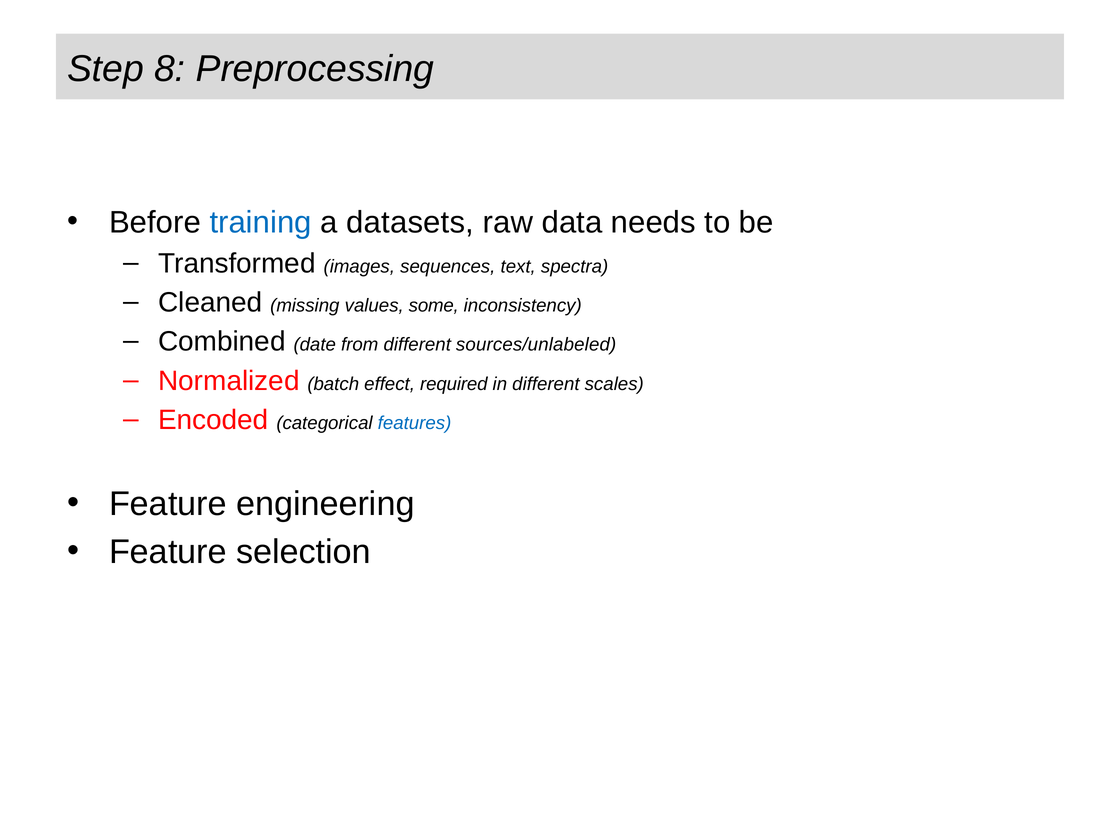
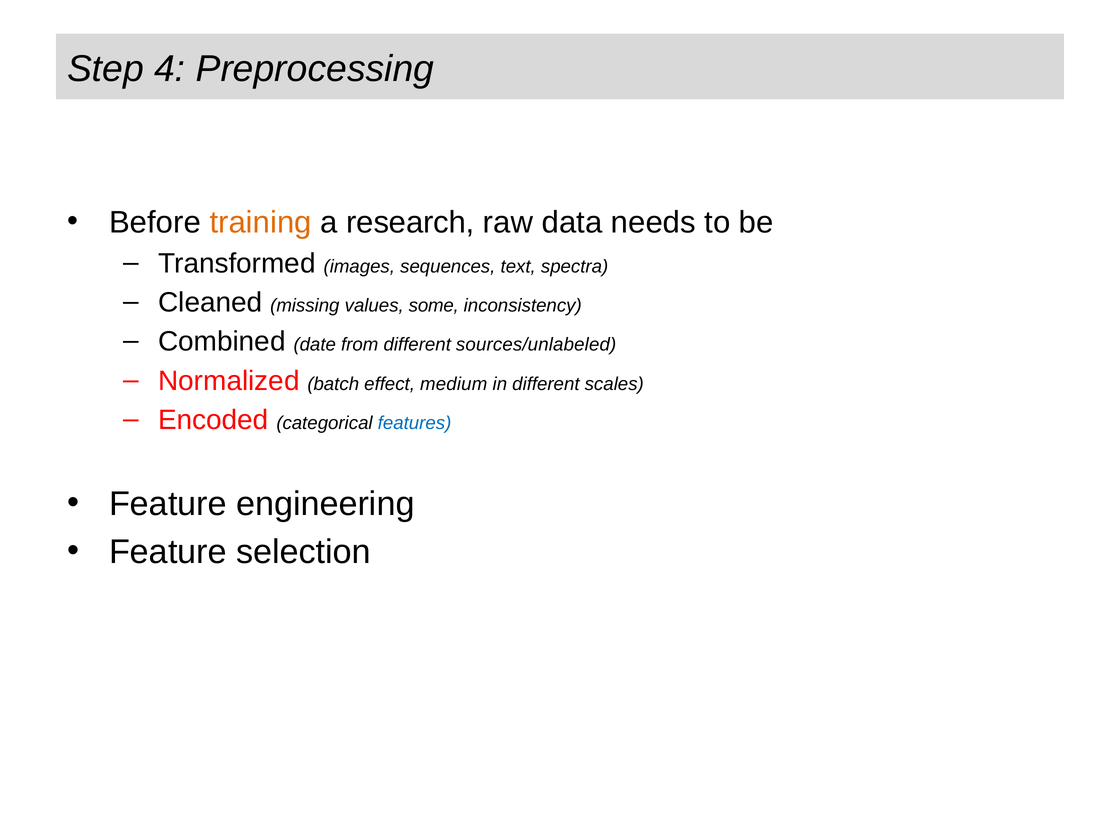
8: 8 -> 4
training colour: blue -> orange
datasets: datasets -> research
required: required -> medium
